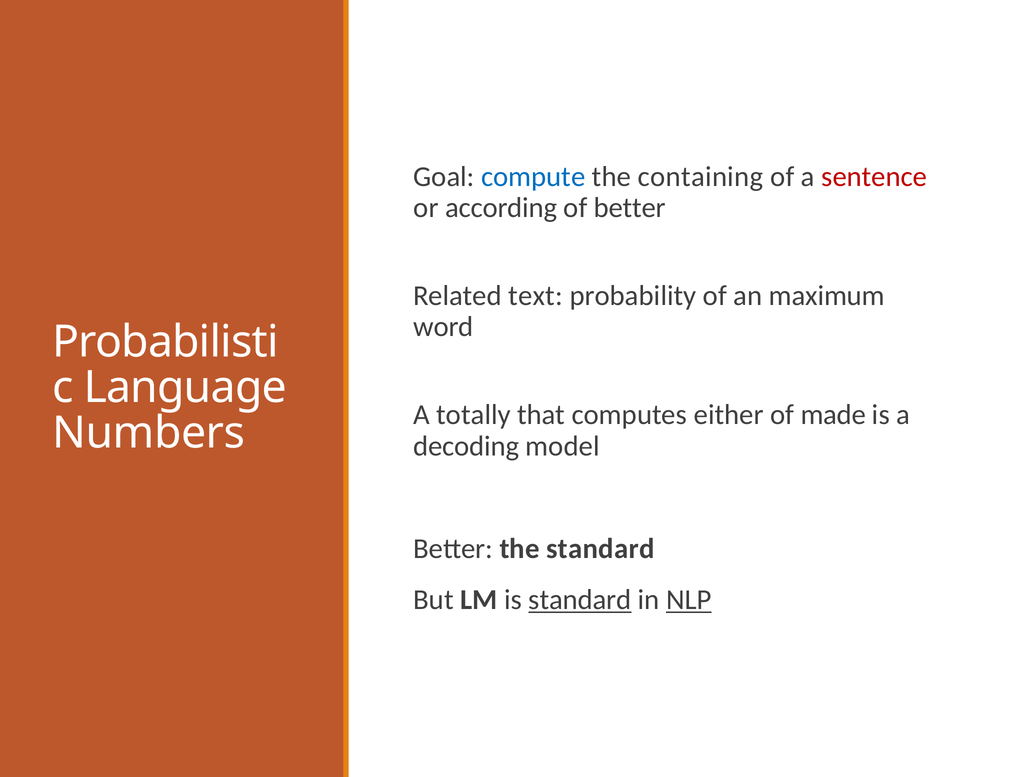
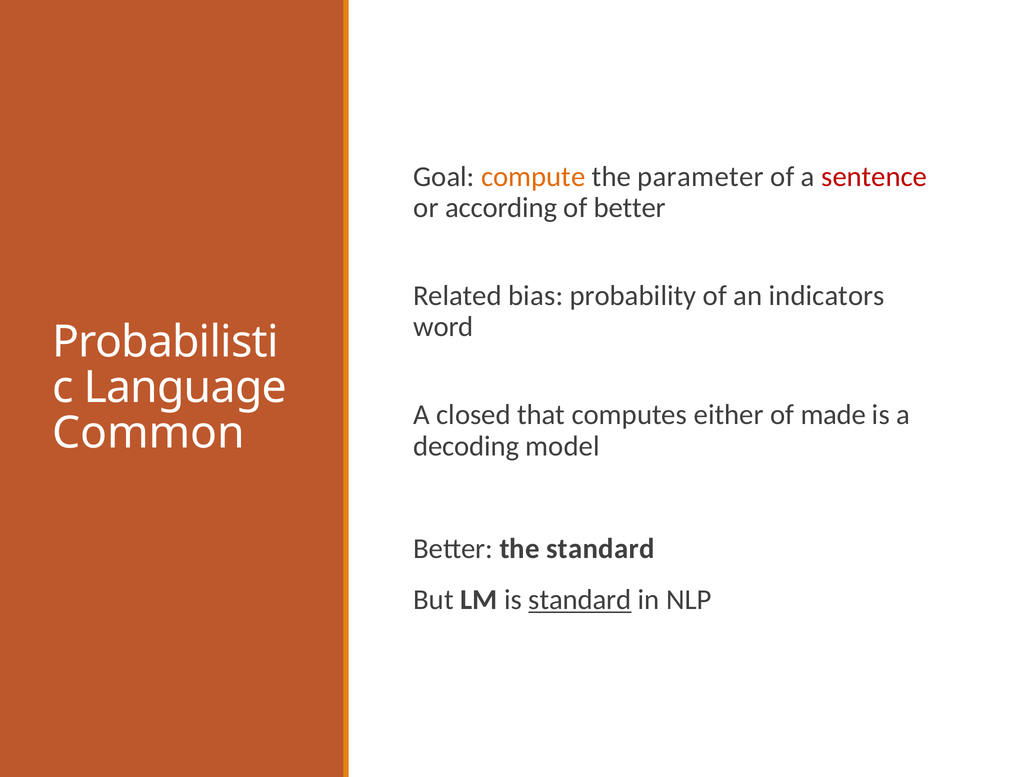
compute colour: blue -> orange
containing: containing -> parameter
text: text -> bias
maximum: maximum -> indicators
totally: totally -> closed
Numbers: Numbers -> Common
NLP underline: present -> none
